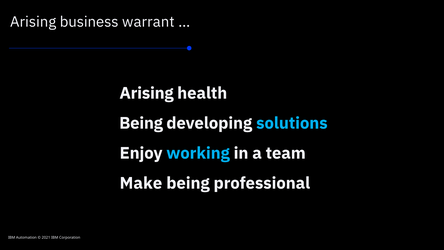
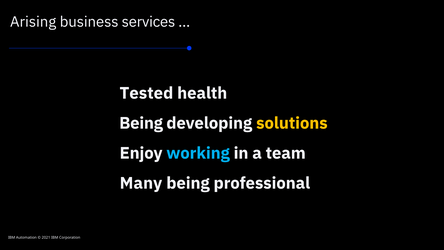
warrant: warrant -> services
Arising at (147, 93): Arising -> Tested
solutions colour: light blue -> yellow
Make: Make -> Many
